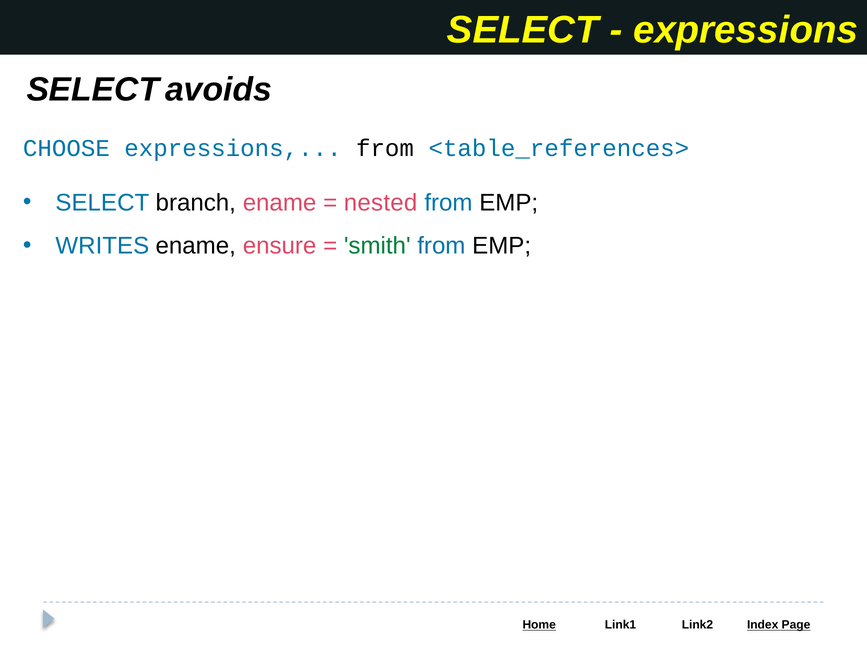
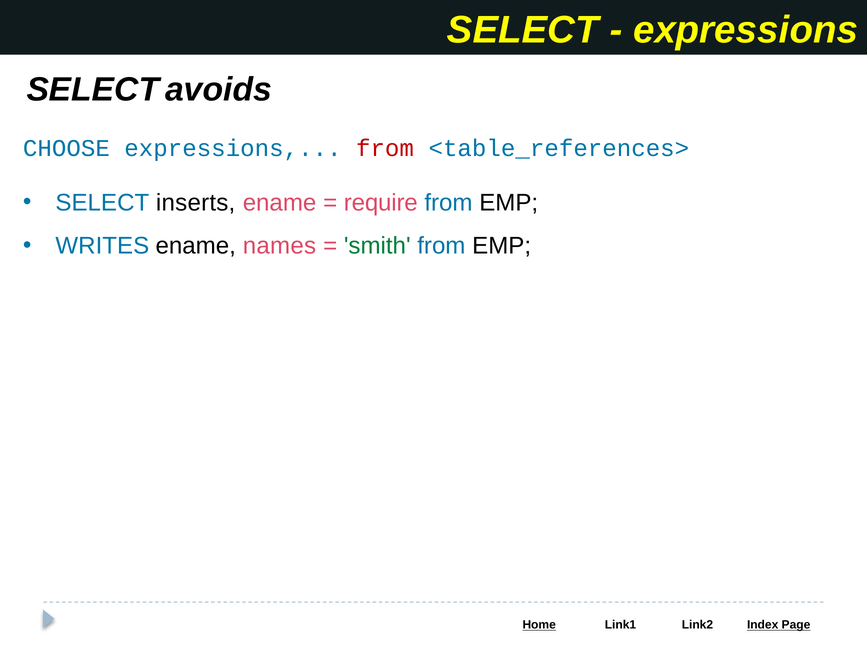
from at (385, 148) colour: black -> red
branch: branch -> inserts
nested: nested -> require
ensure: ensure -> names
